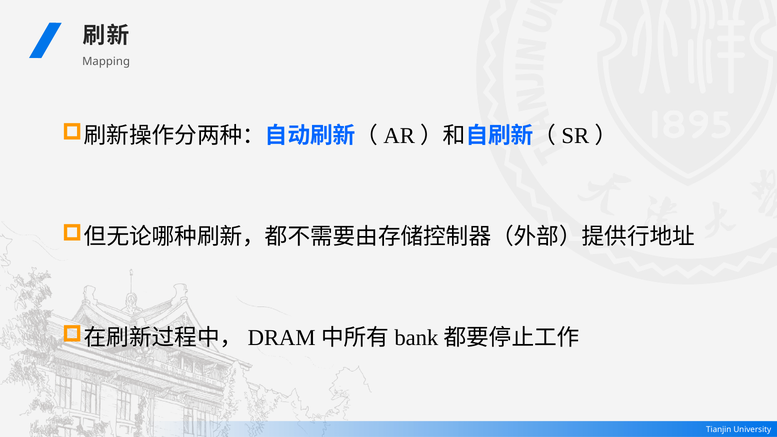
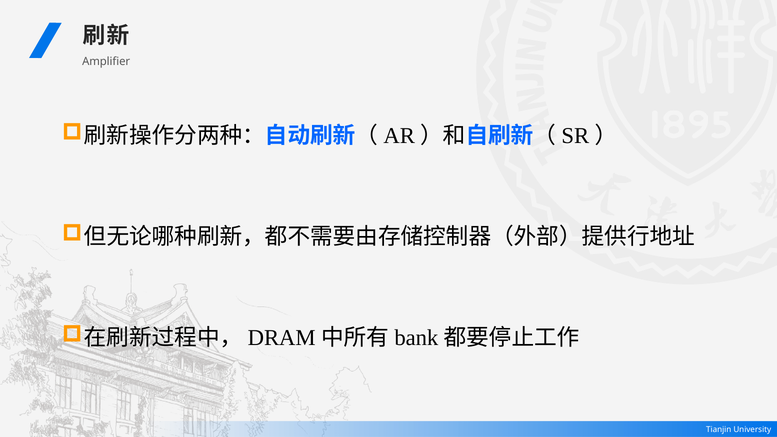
Mapping: Mapping -> Amplifier
